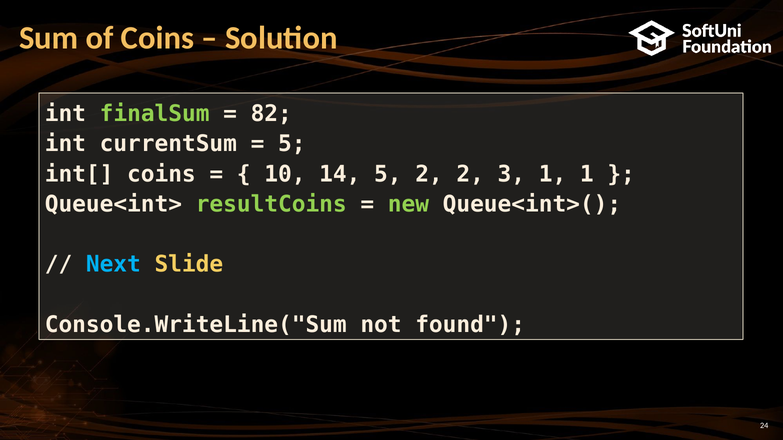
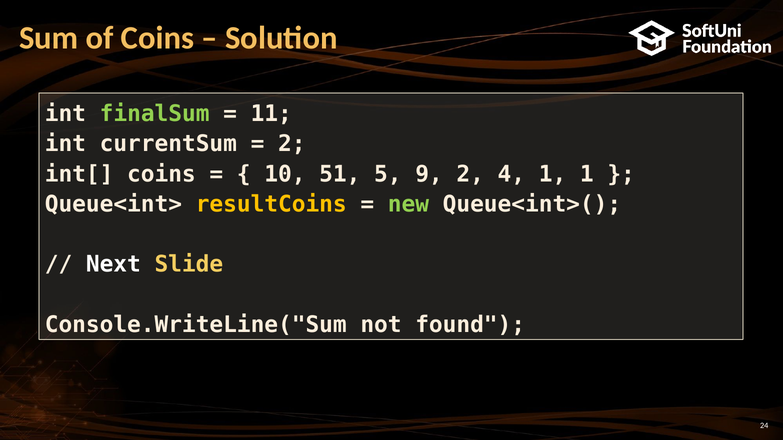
82: 82 -> 11
5 at (292, 144): 5 -> 2
14: 14 -> 51
5 2: 2 -> 9
3: 3 -> 4
resultCoins colour: light green -> yellow
Next colour: light blue -> white
